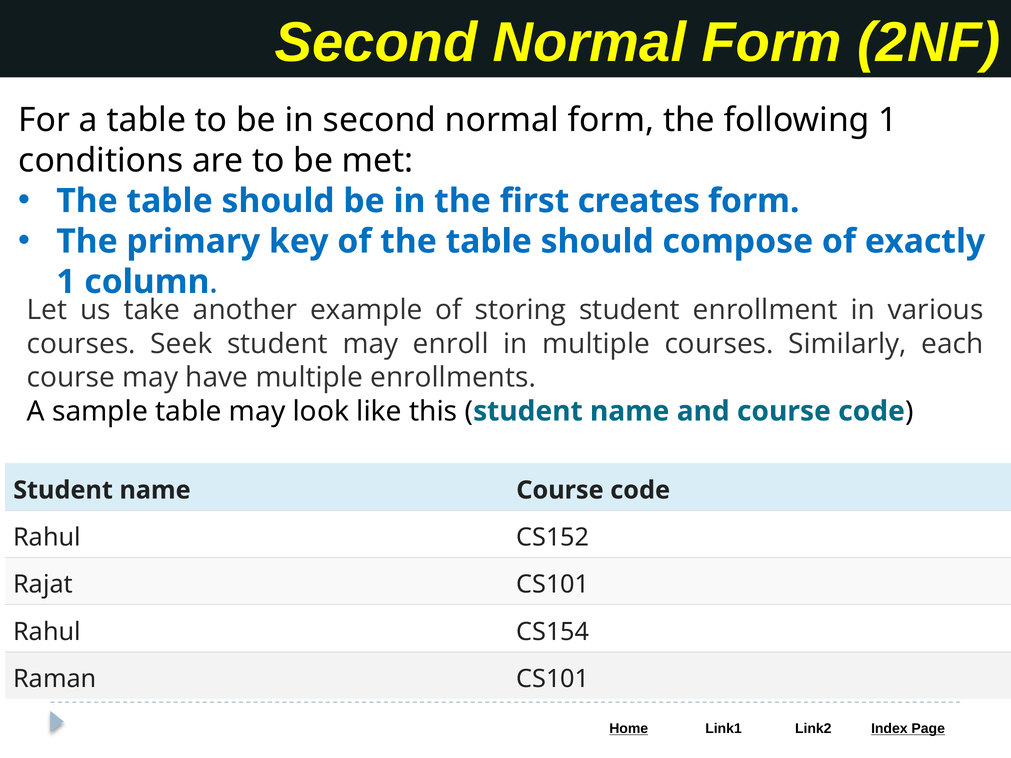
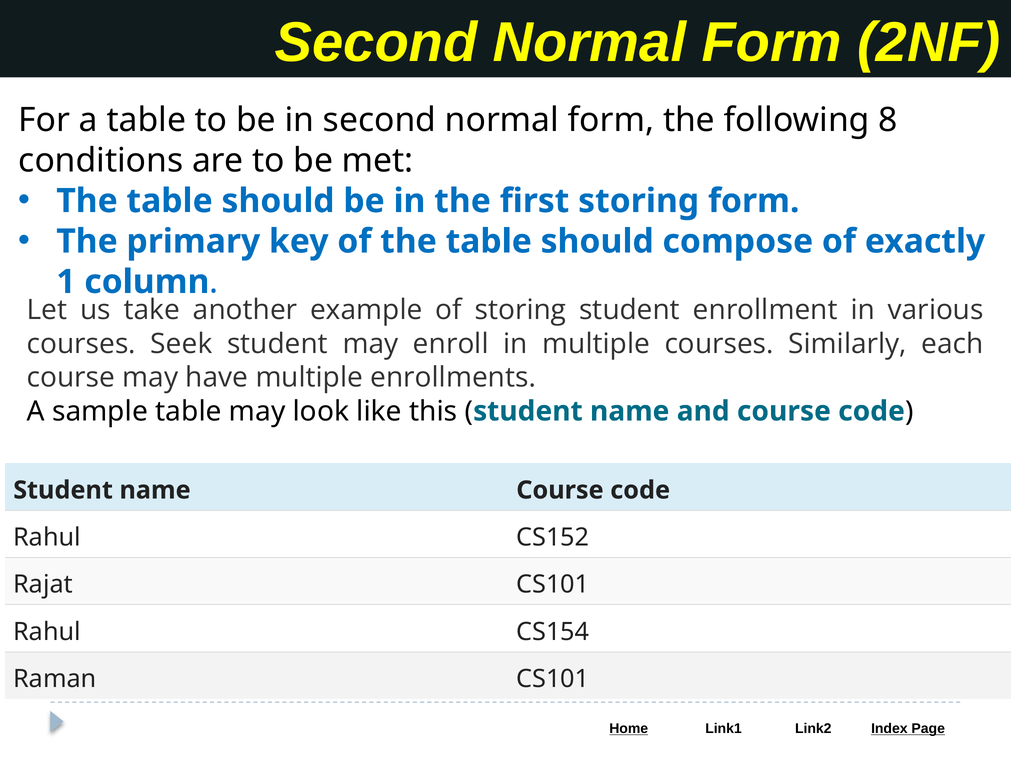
following 1: 1 -> 8
first creates: creates -> storing
